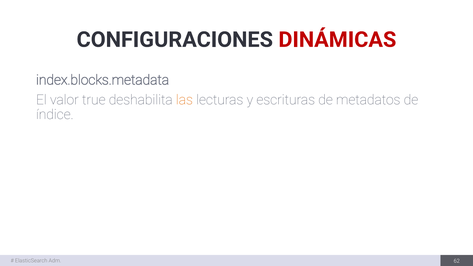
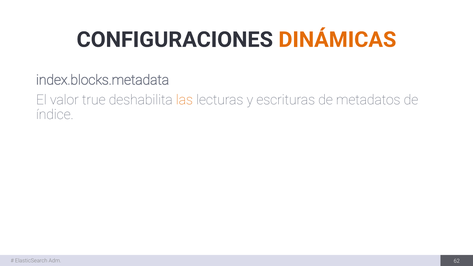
DINÁMICAS colour: red -> orange
